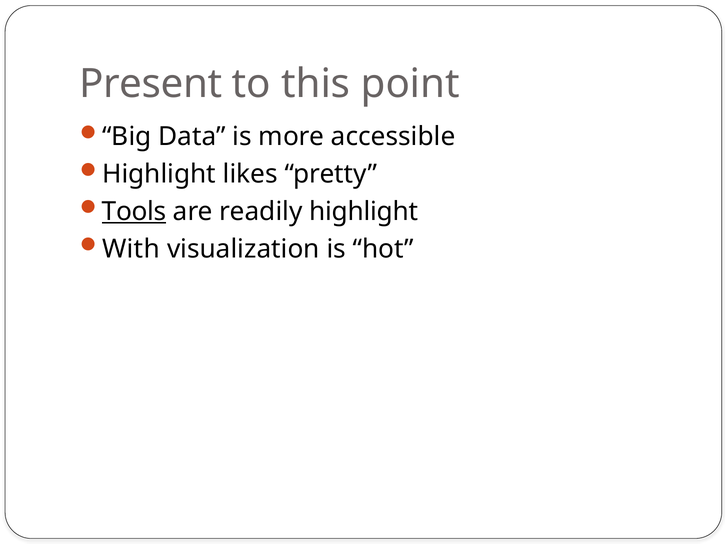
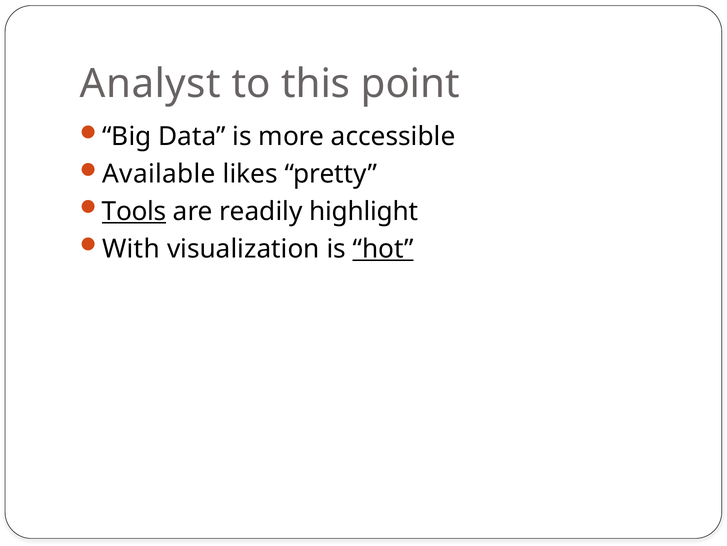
Present: Present -> Analyst
Highlight at (159, 174): Highlight -> Available
hot underline: none -> present
